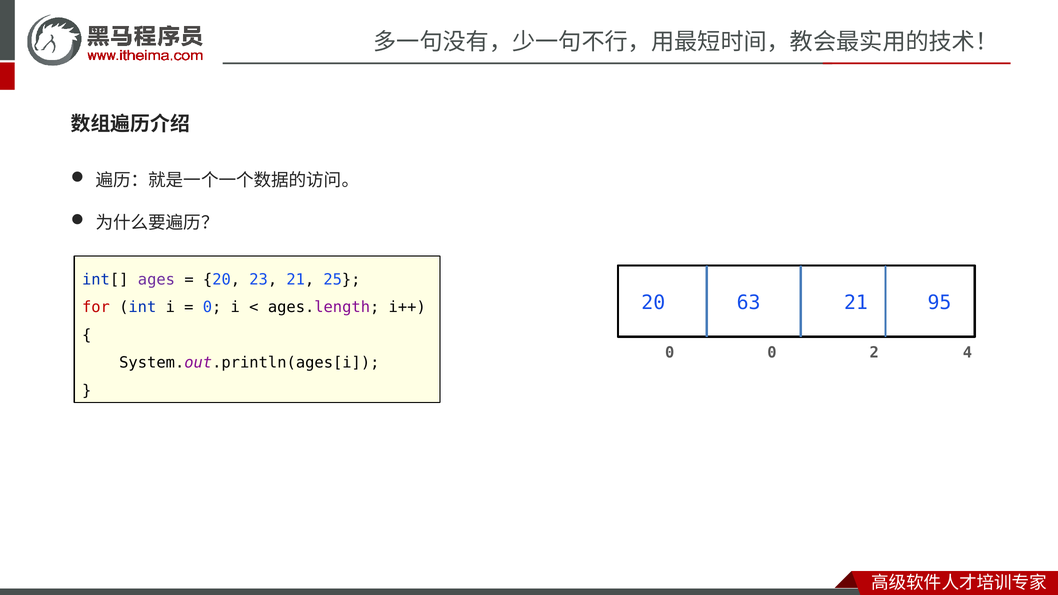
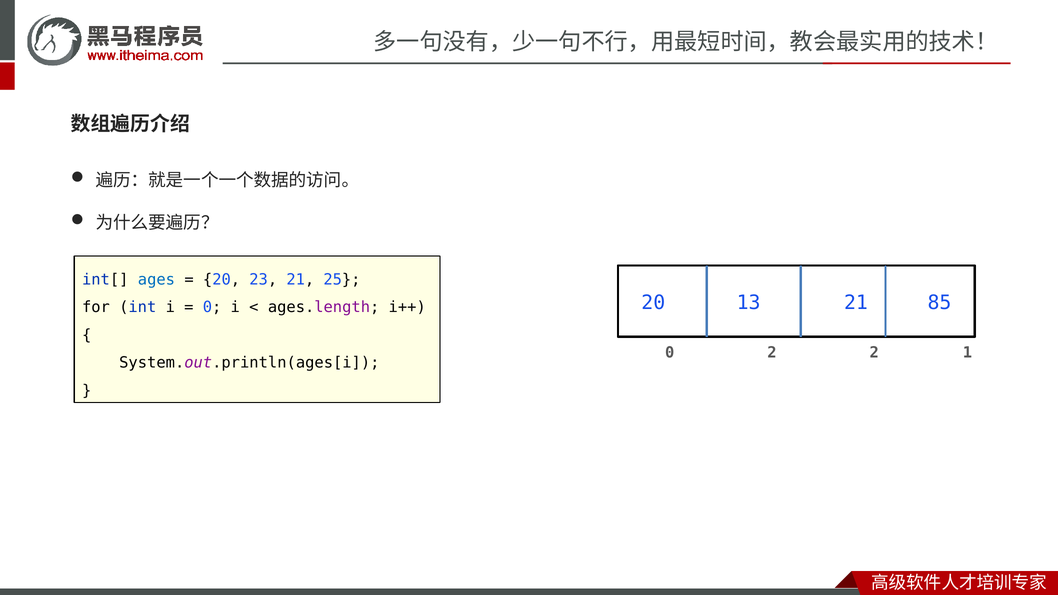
ages colour: purple -> blue
63: 63 -> 13
95: 95 -> 85
for colour: red -> black
0 0: 0 -> 2
4: 4 -> 1
